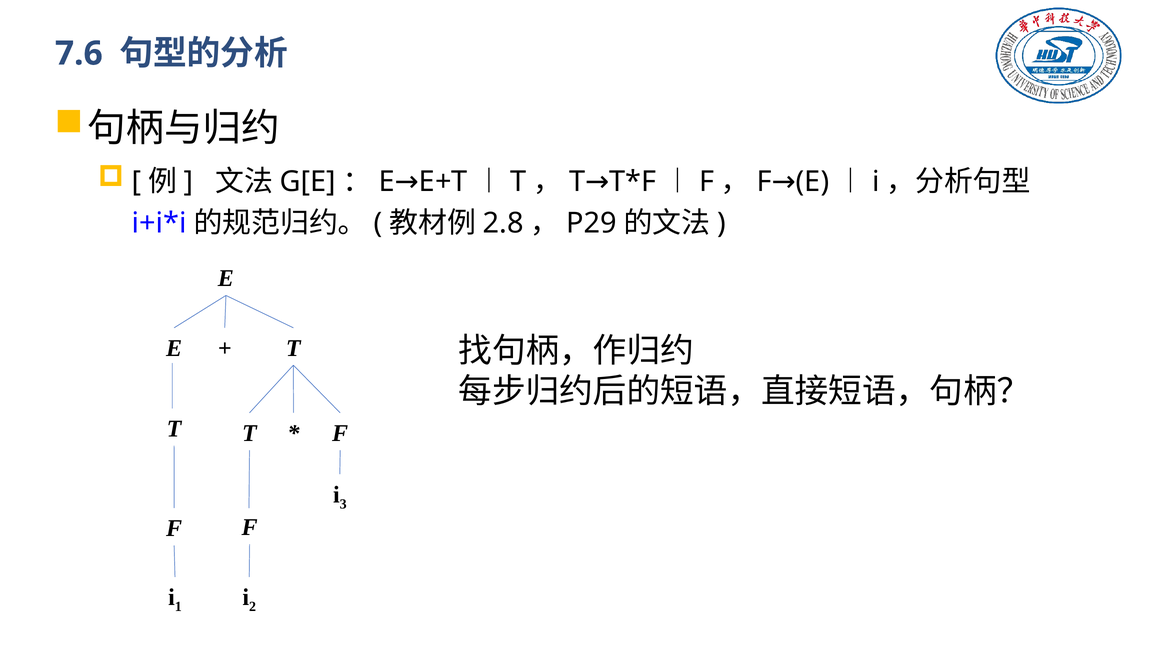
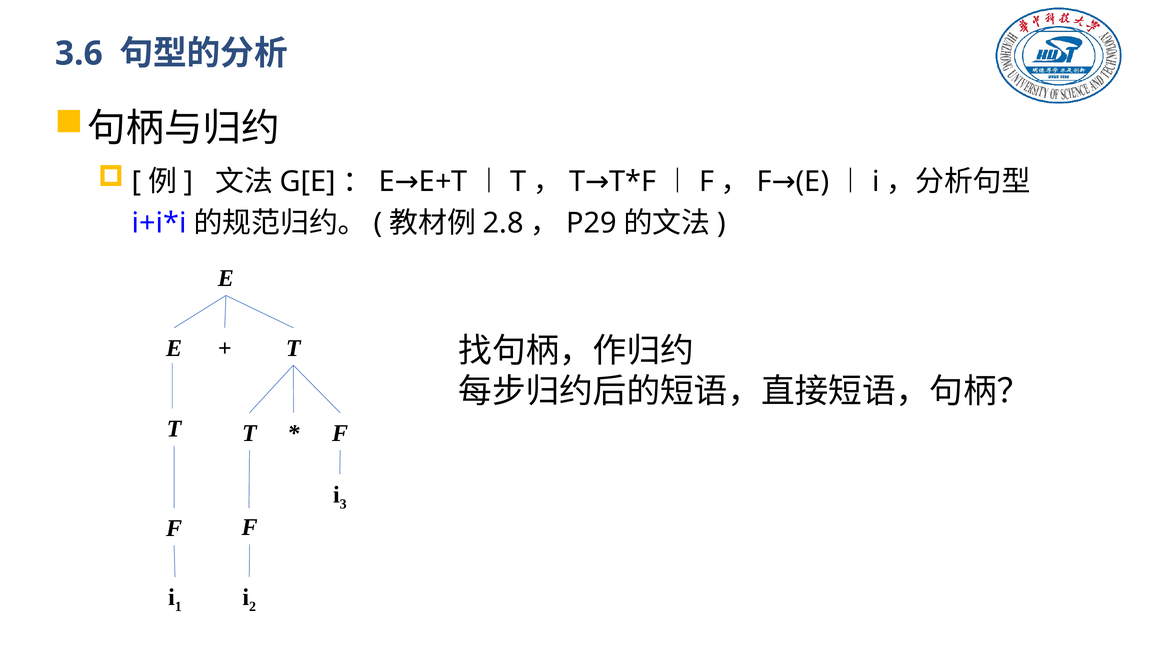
7.6: 7.6 -> 3.6
